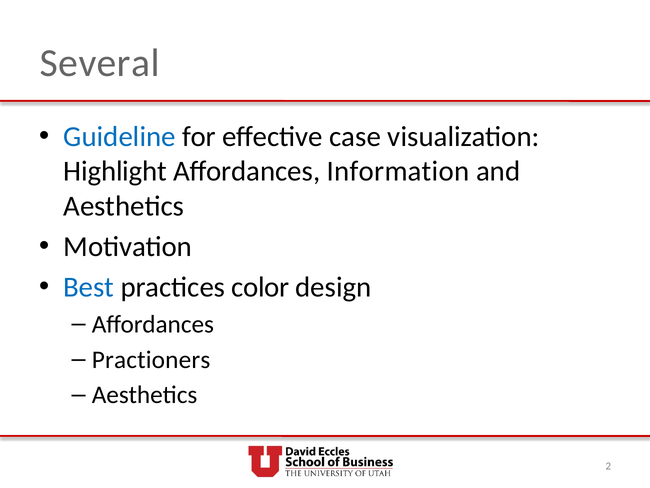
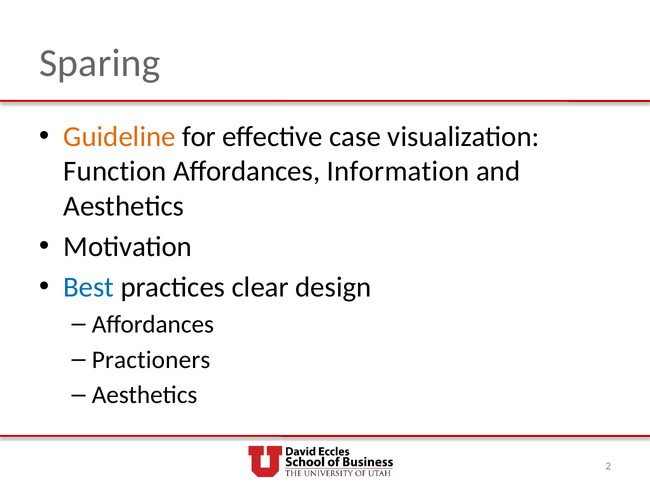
Several: Several -> Sparing
Guideline colour: blue -> orange
Highlight: Highlight -> Function
color: color -> clear
